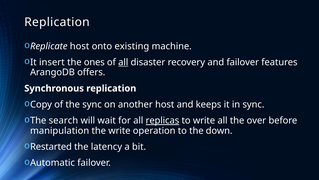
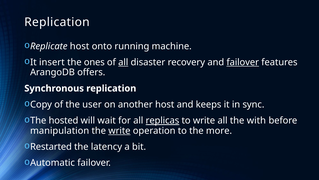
existing: existing -> running
failover at (243, 62) underline: none -> present
the sync: sync -> user
search: search -> hosted
over: over -> with
write at (119, 130) underline: none -> present
down: down -> more
